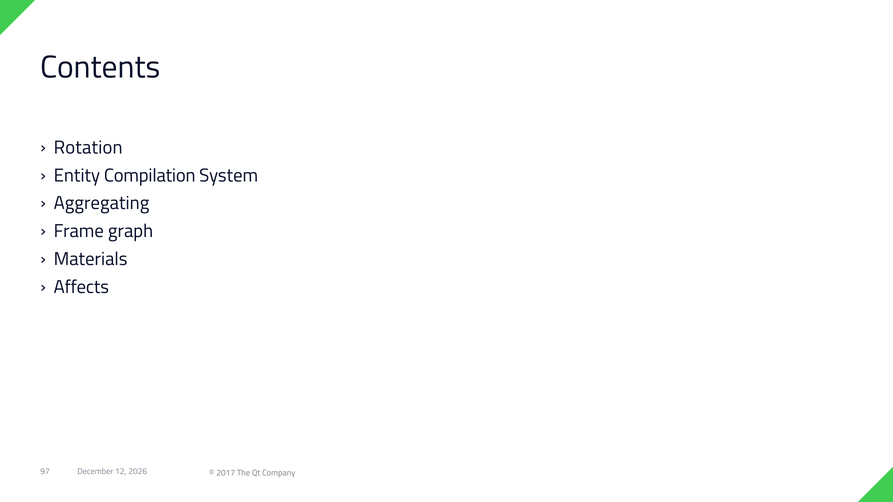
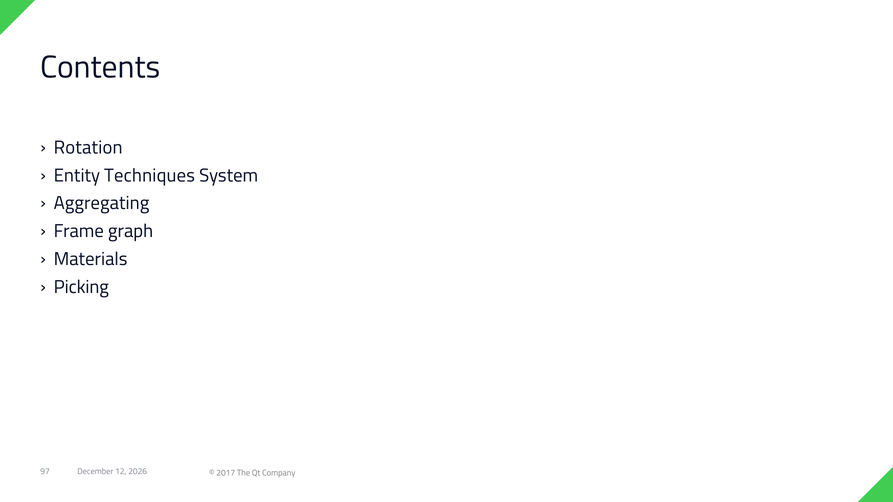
Compilation: Compilation -> Techniques
Affects: Affects -> Picking
